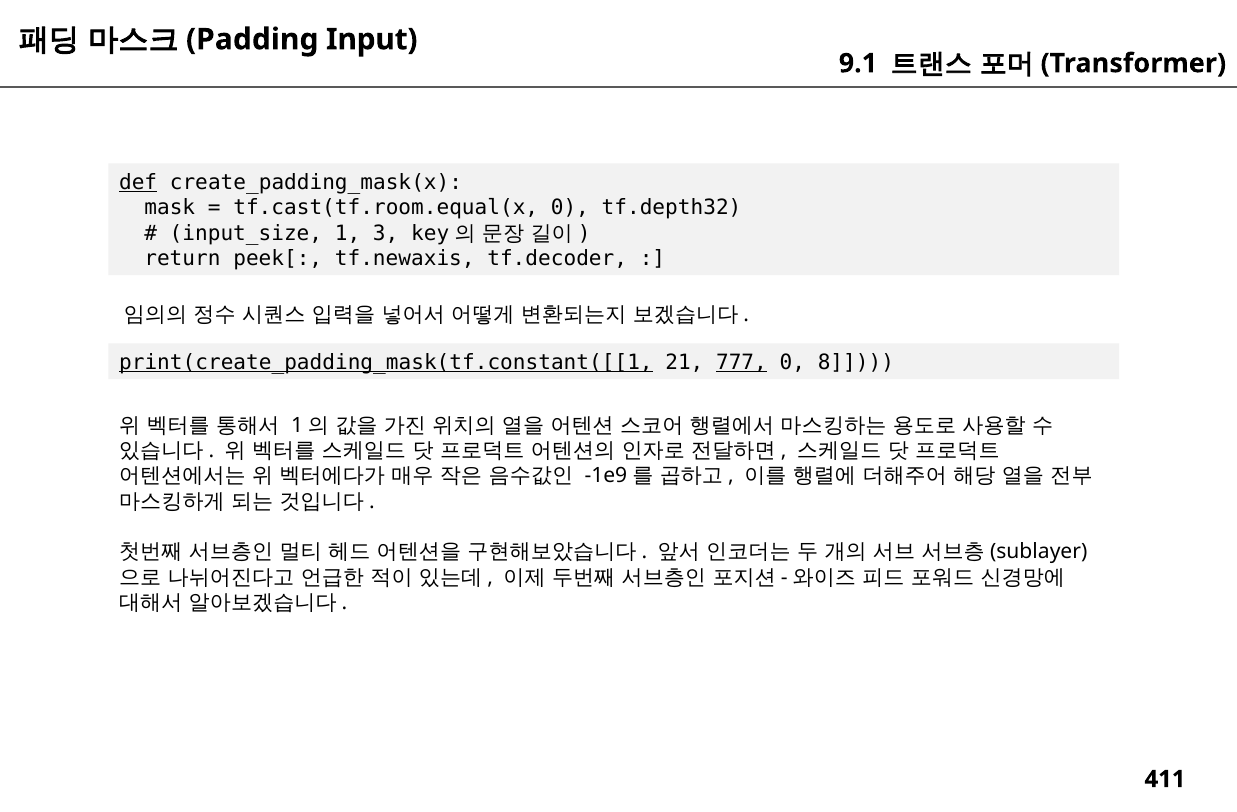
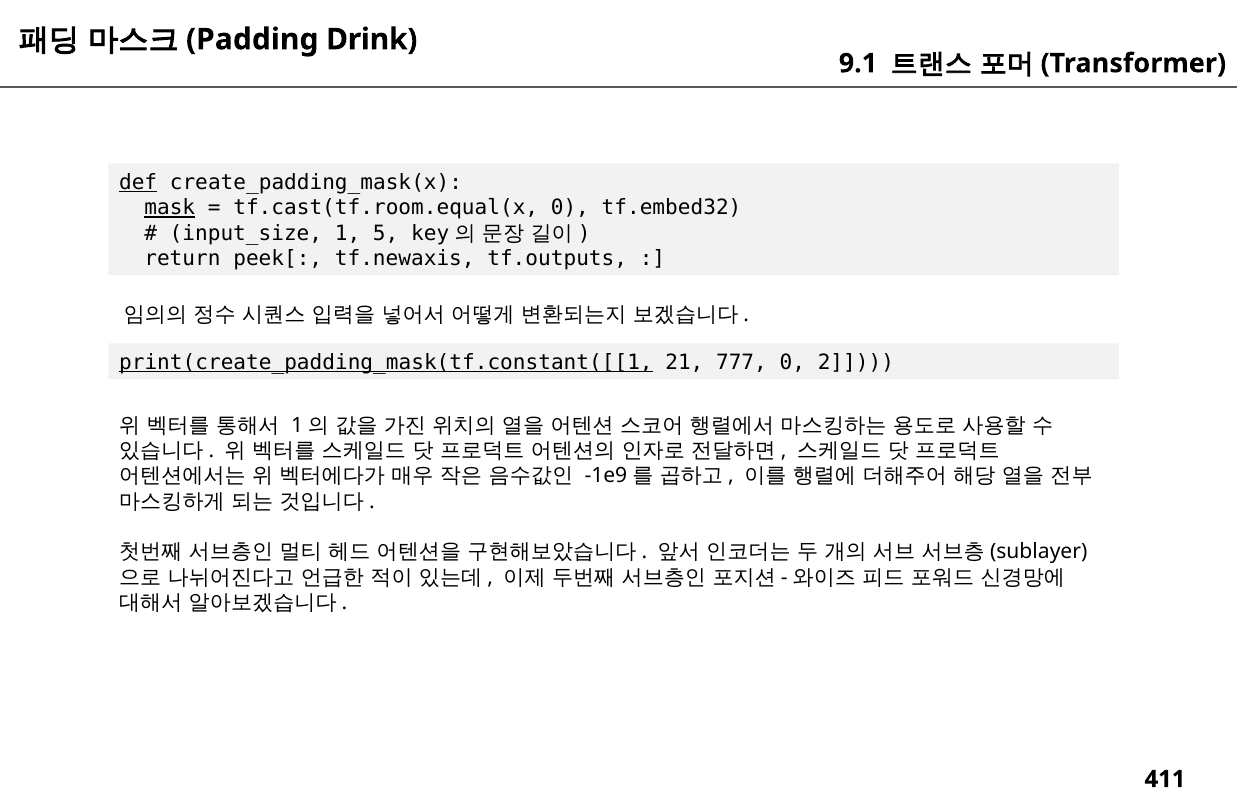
Input: Input -> Drink
mask underline: none -> present
tf.depth32: tf.depth32 -> tf.embed32
3: 3 -> 5
tf.decoder: tf.decoder -> tf.outputs
777 underline: present -> none
8: 8 -> 2
